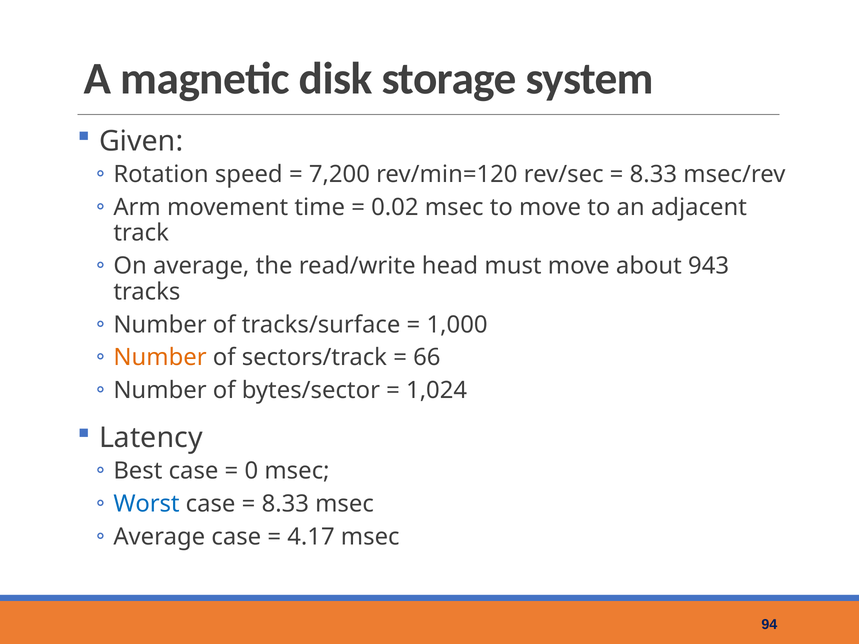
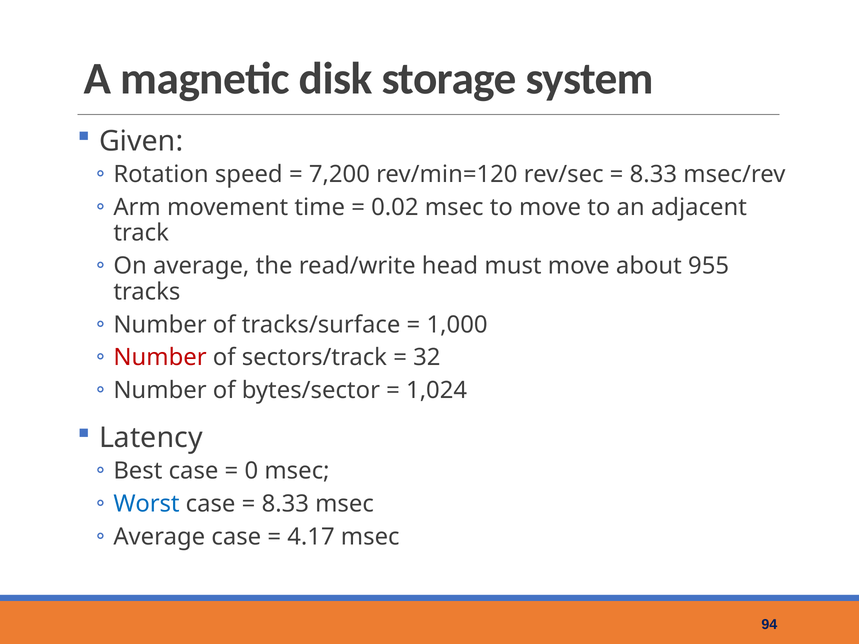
943: 943 -> 955
Number at (160, 358) colour: orange -> red
66: 66 -> 32
